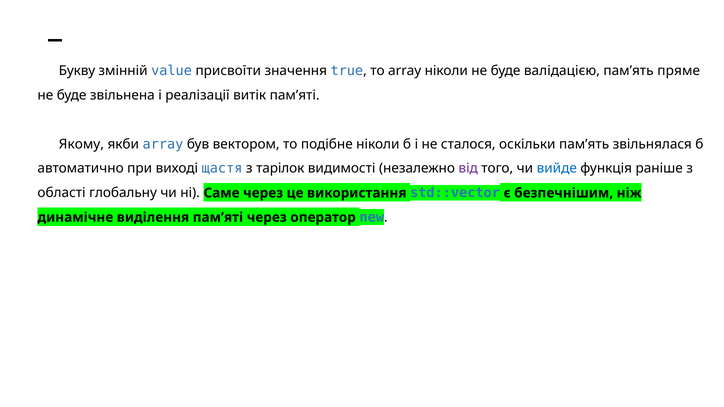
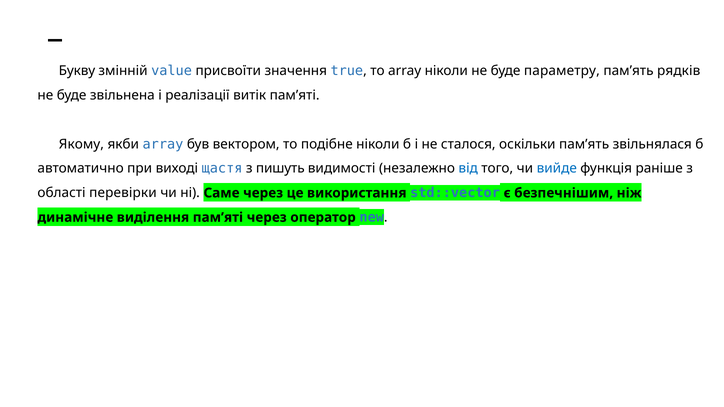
валідацією: валідацією -> параметру
пряме: пряме -> рядків
тарілок: тарілок -> пишуть
від colour: purple -> blue
глобальну: глобальну -> перевірки
